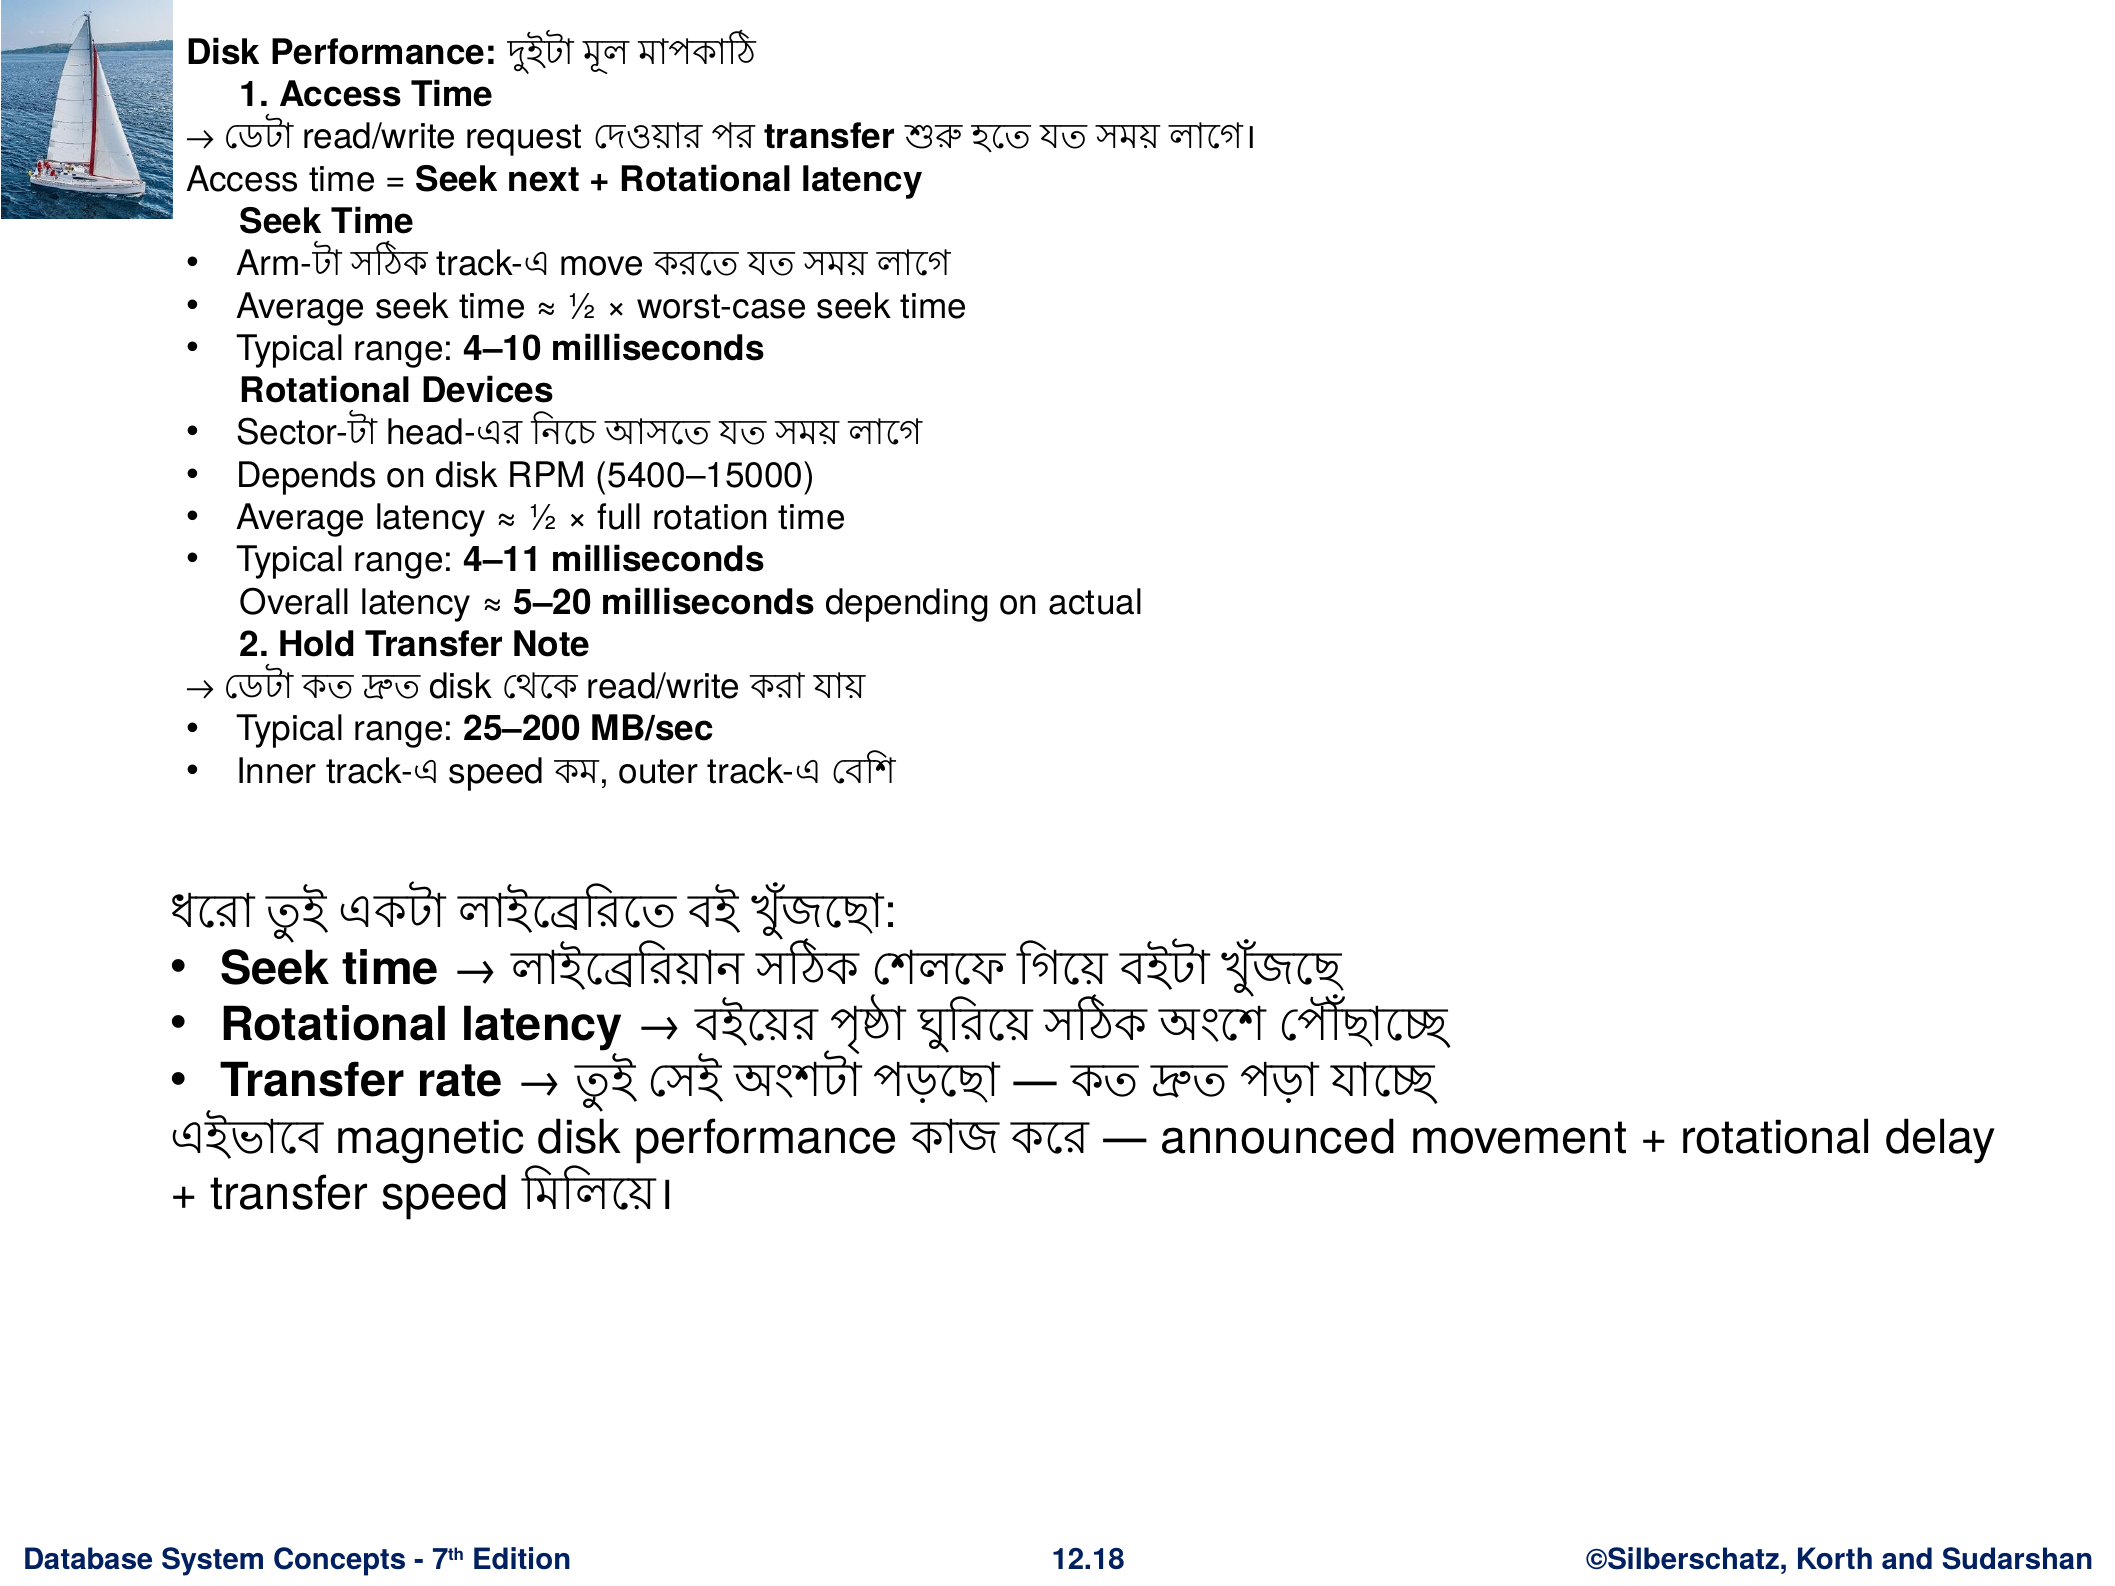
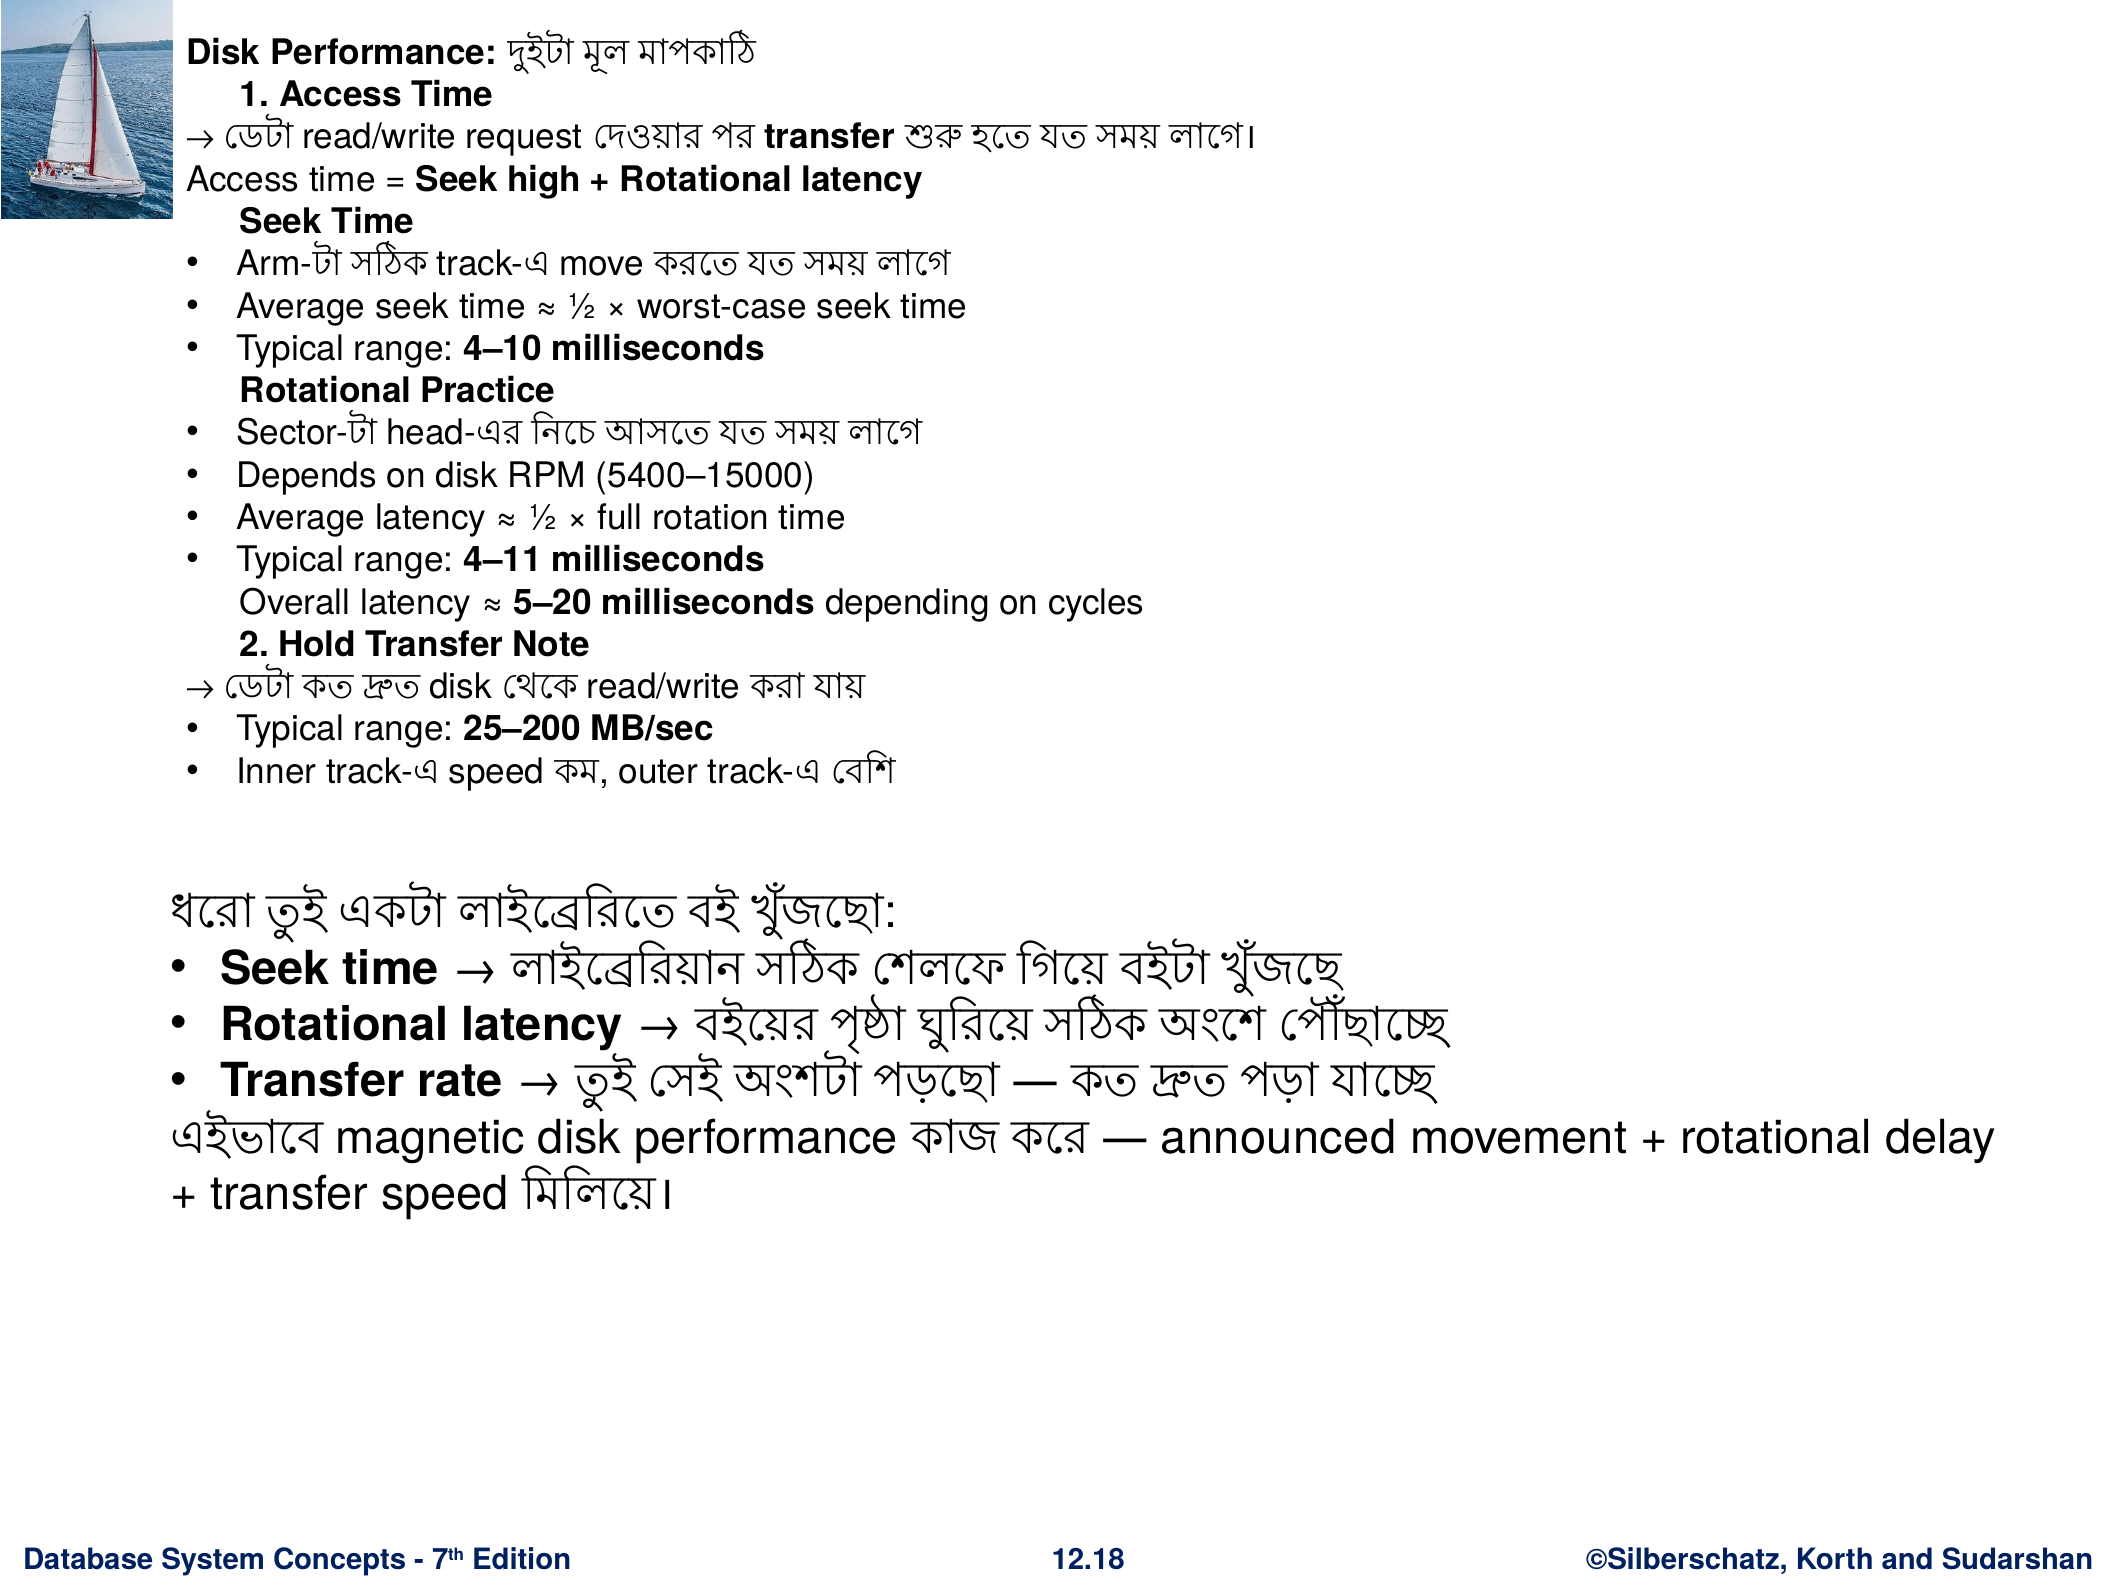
next: next -> high
Devices: Devices -> Practice
actual: actual -> cycles
